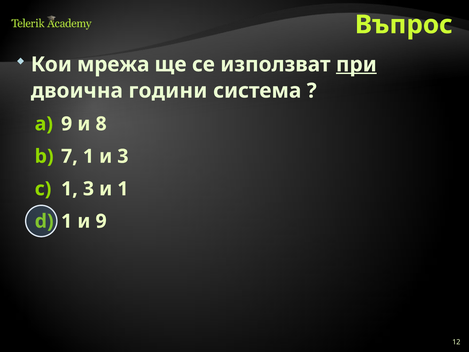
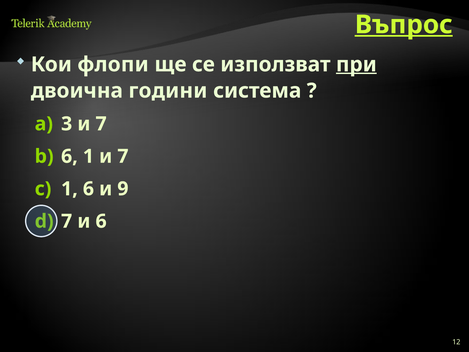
Въпрос underline: none -> present
мрежа: мрежа -> флопи
9 at (67, 124): 9 -> 3
8 at (101, 124): 8 -> 7
7 at (69, 156): 7 -> 6
1 и 3: 3 -> 7
1 3: 3 -> 6
и 1: 1 -> 9
1 at (67, 221): 1 -> 7
и 9: 9 -> 6
